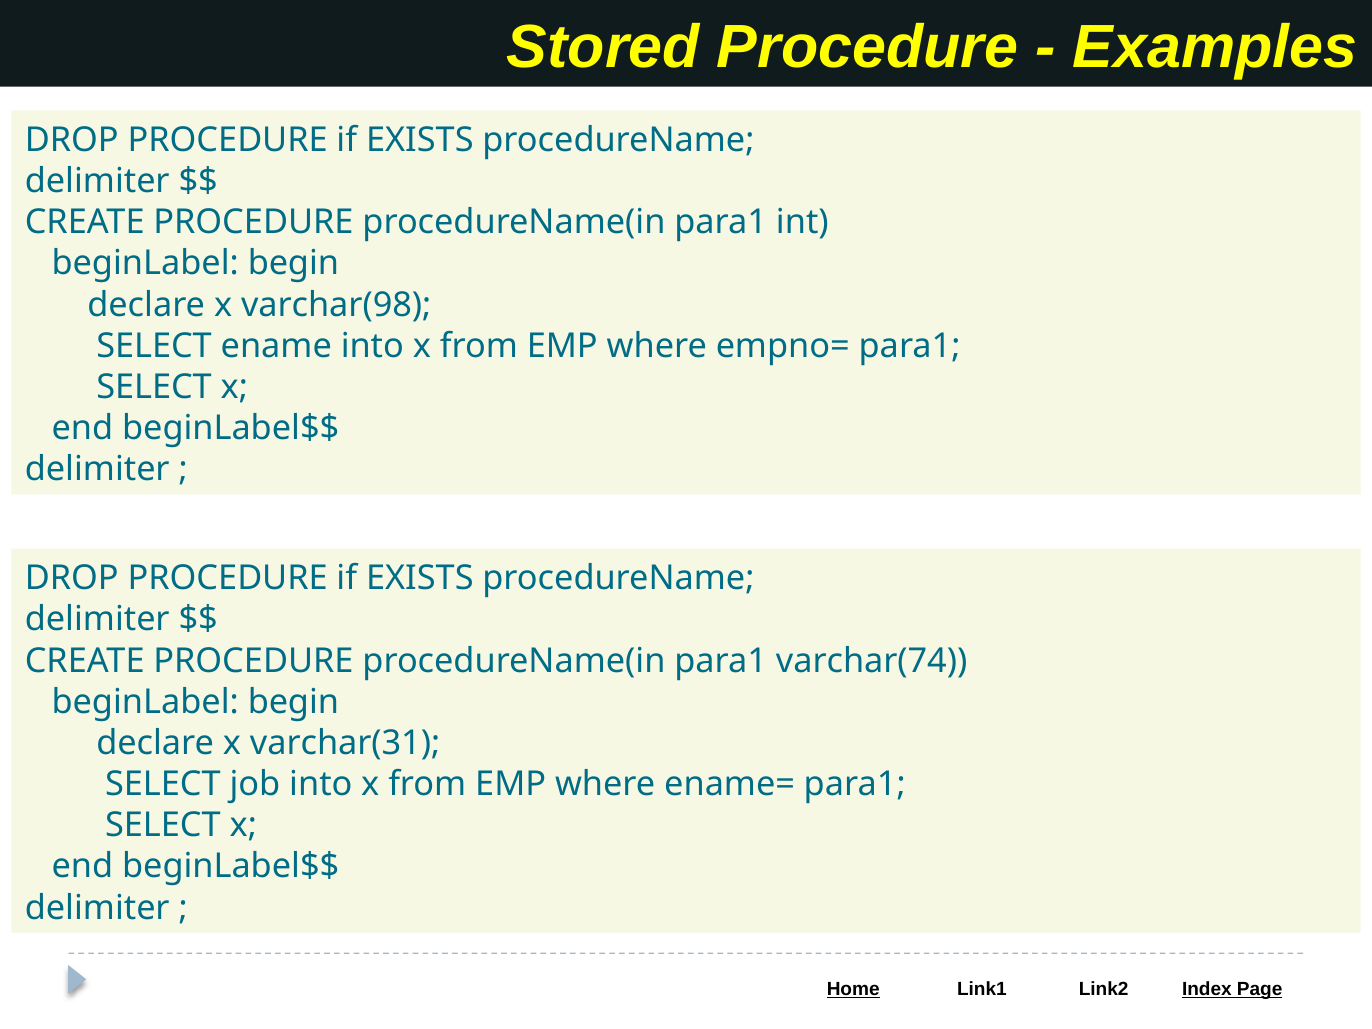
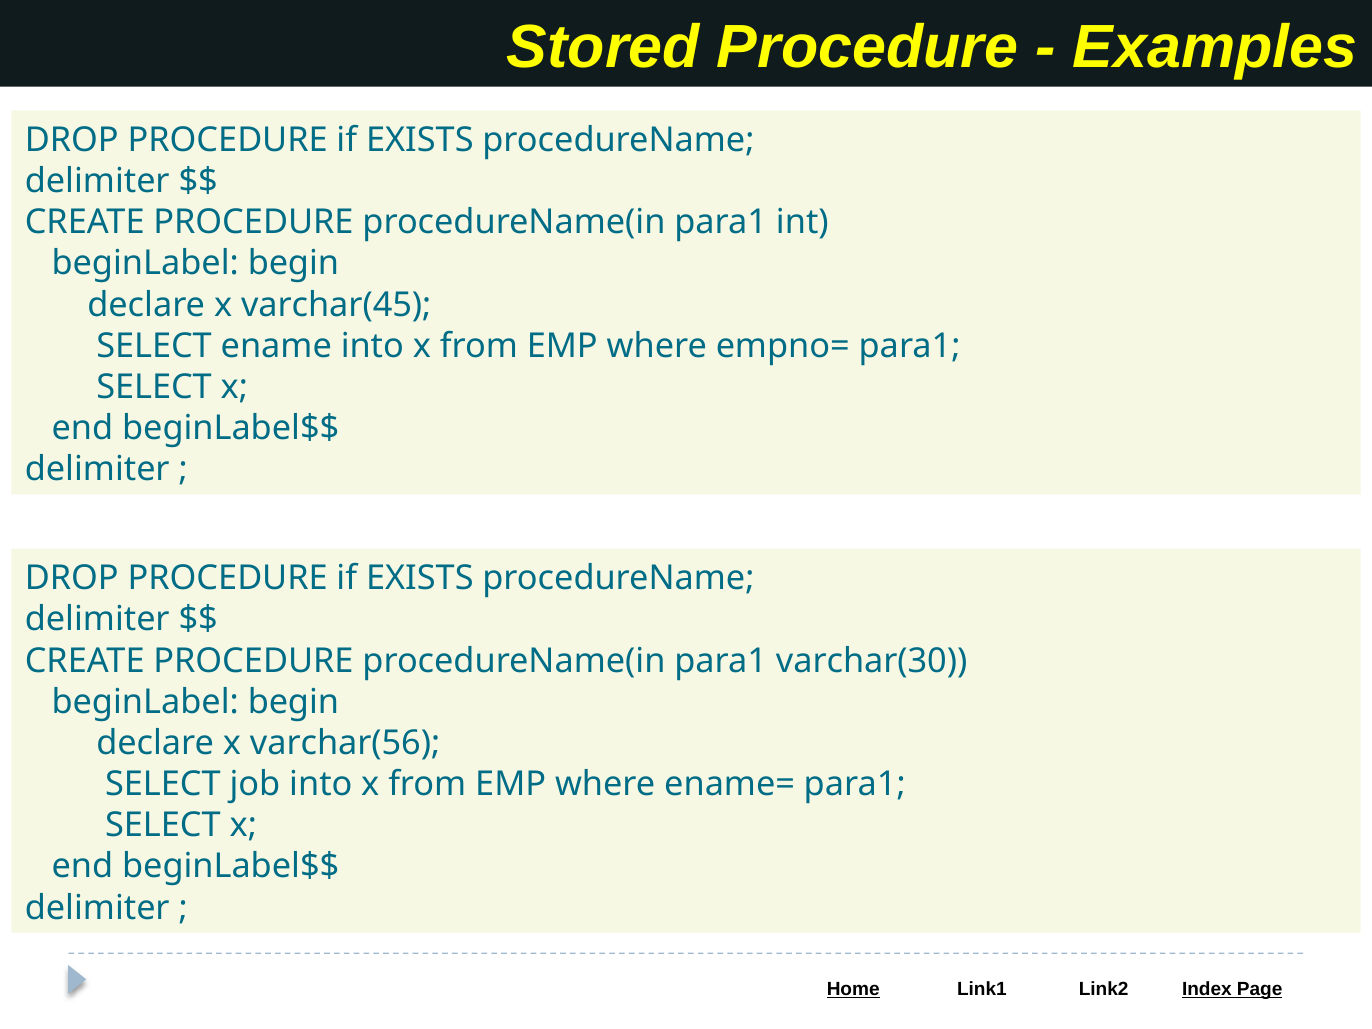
varchar(98: varchar(98 -> varchar(45
varchar(74: varchar(74 -> varchar(30
varchar(31: varchar(31 -> varchar(56
